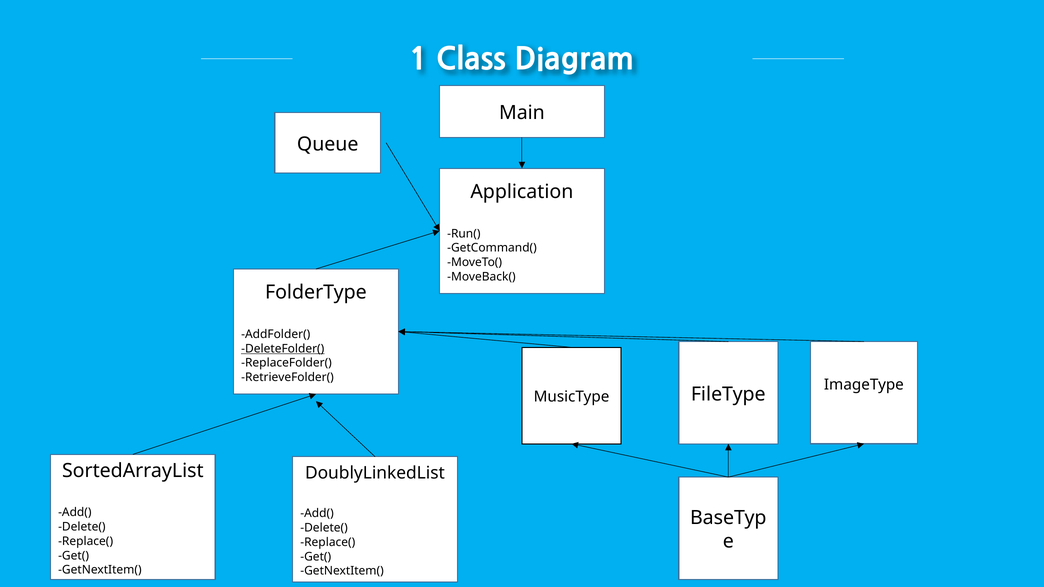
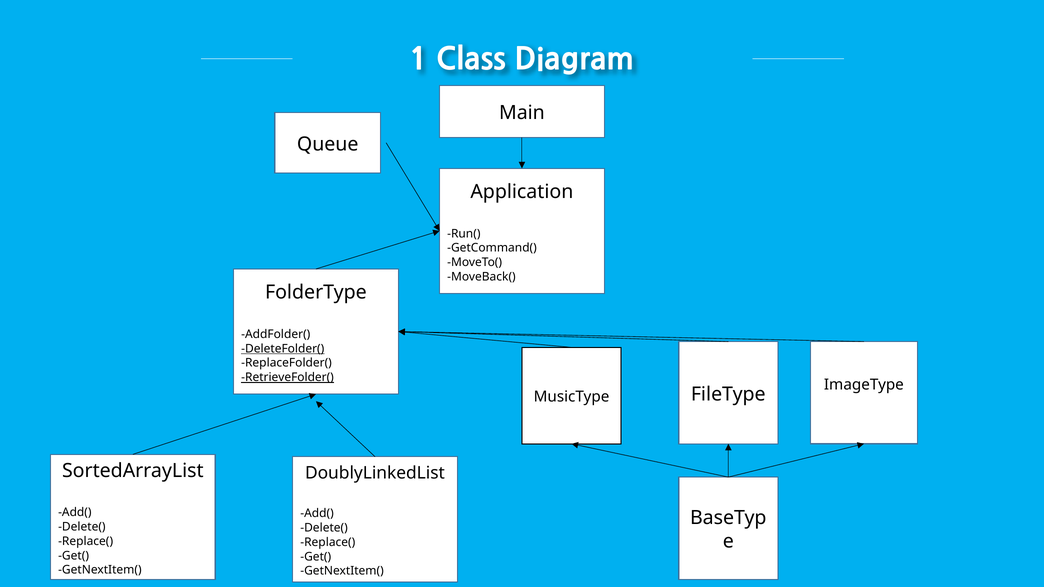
RetrieveFolder( underline: none -> present
